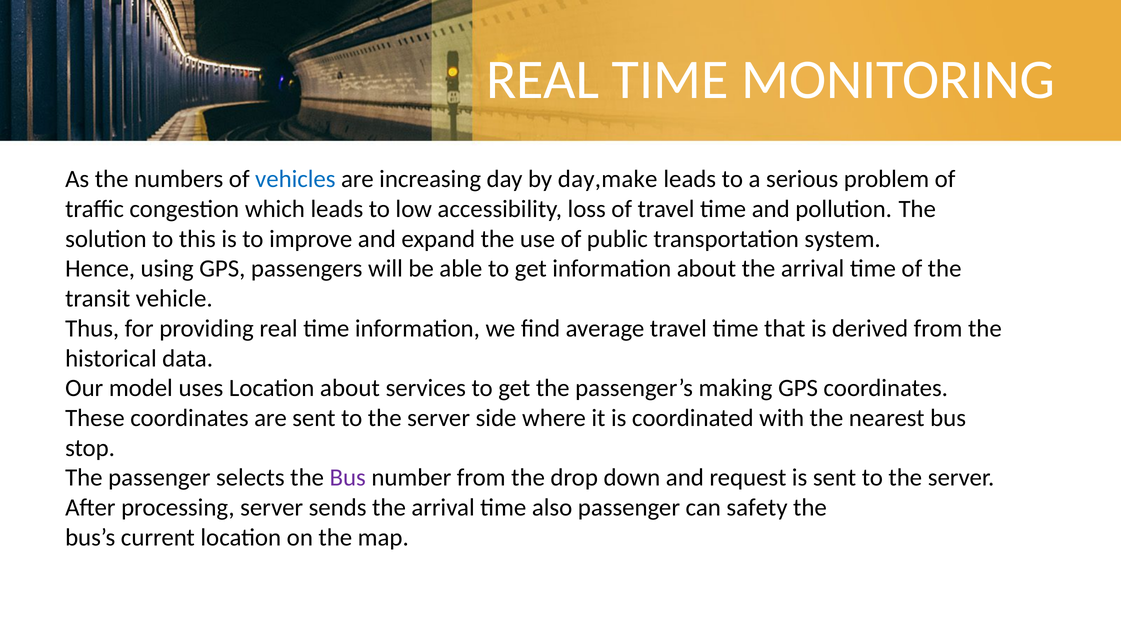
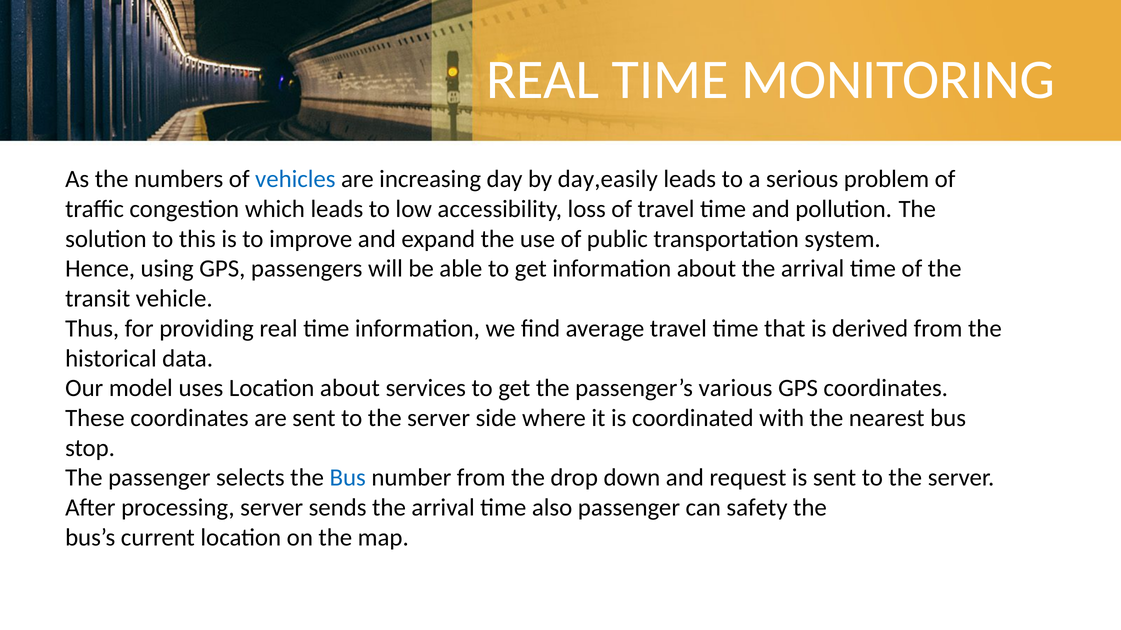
day,make: day,make -> day,easily
making: making -> various
Bus at (348, 478) colour: purple -> blue
